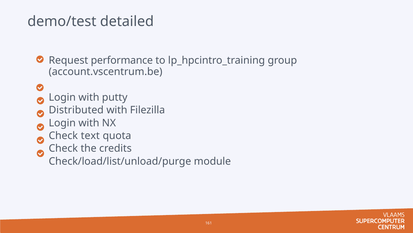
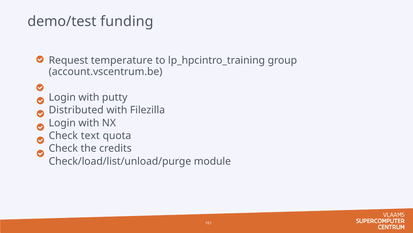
detailed: detailed -> funding
performance: performance -> temperature
